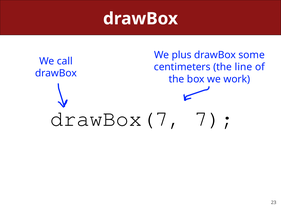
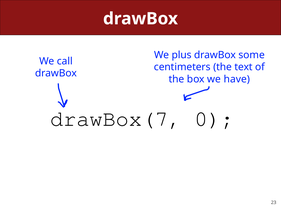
line: line -> text
work: work -> have
7: 7 -> 0
